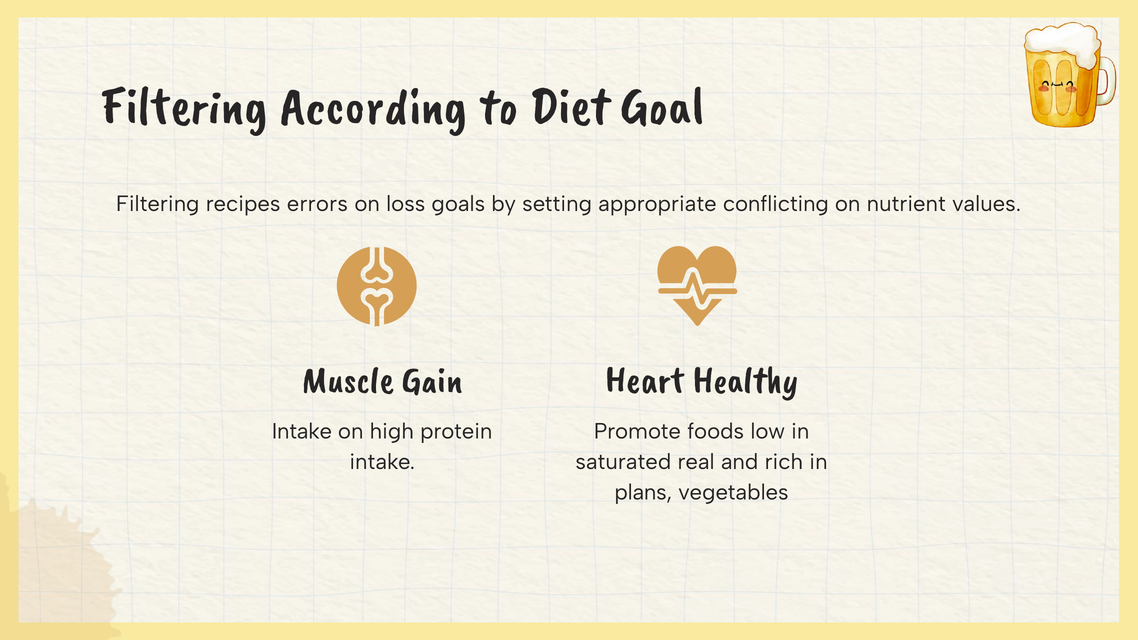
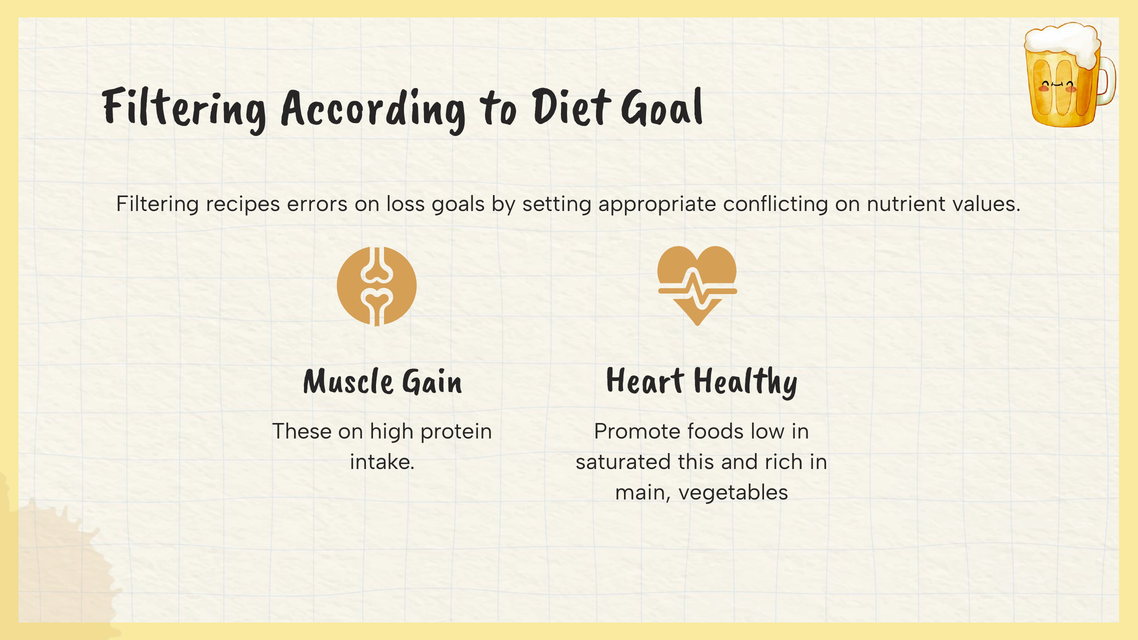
Intake at (302, 431): Intake -> These
real: real -> this
plans: plans -> main
